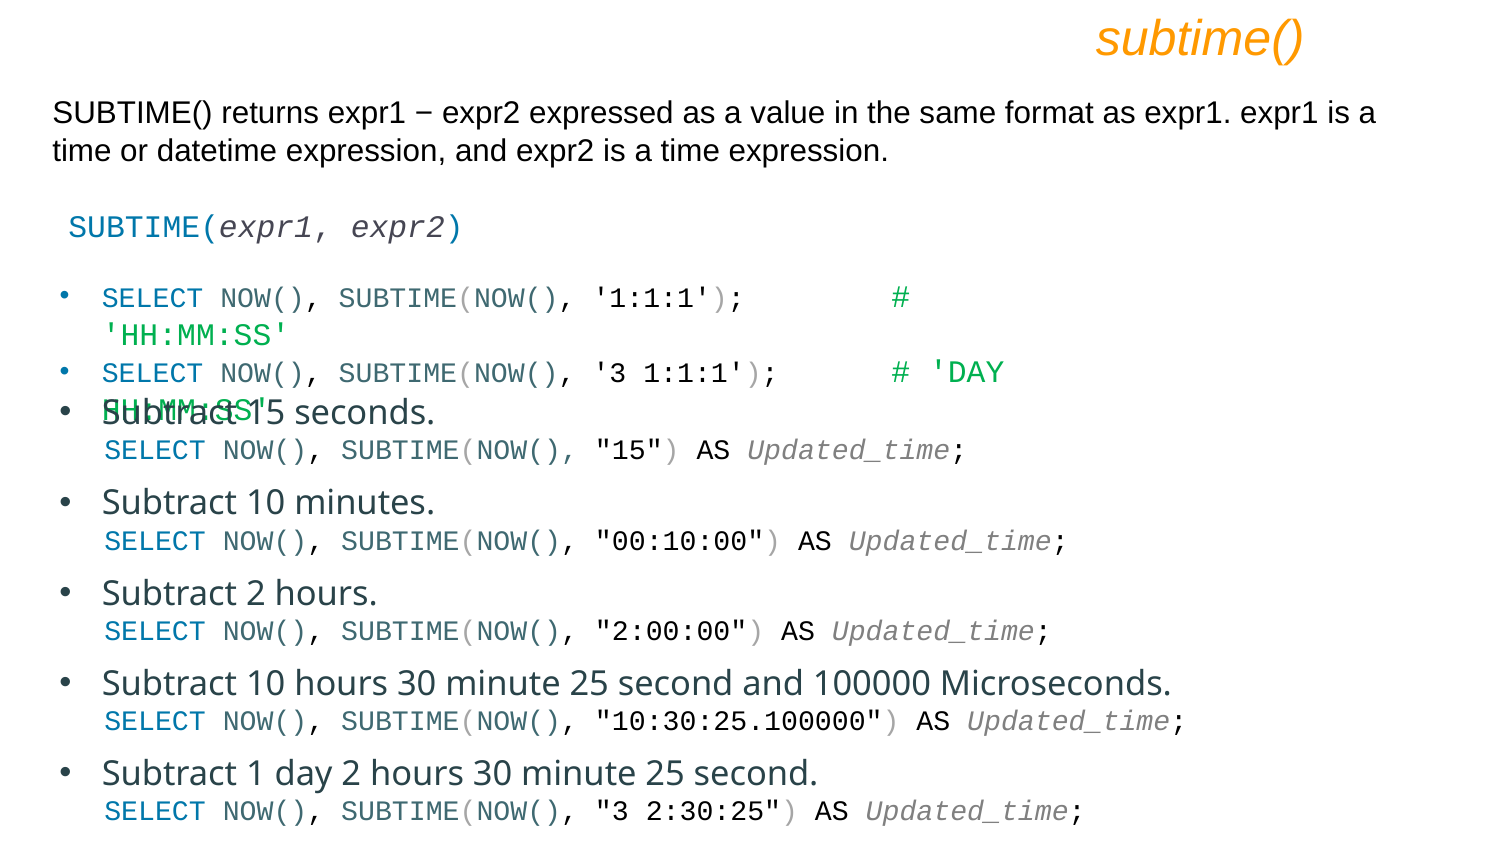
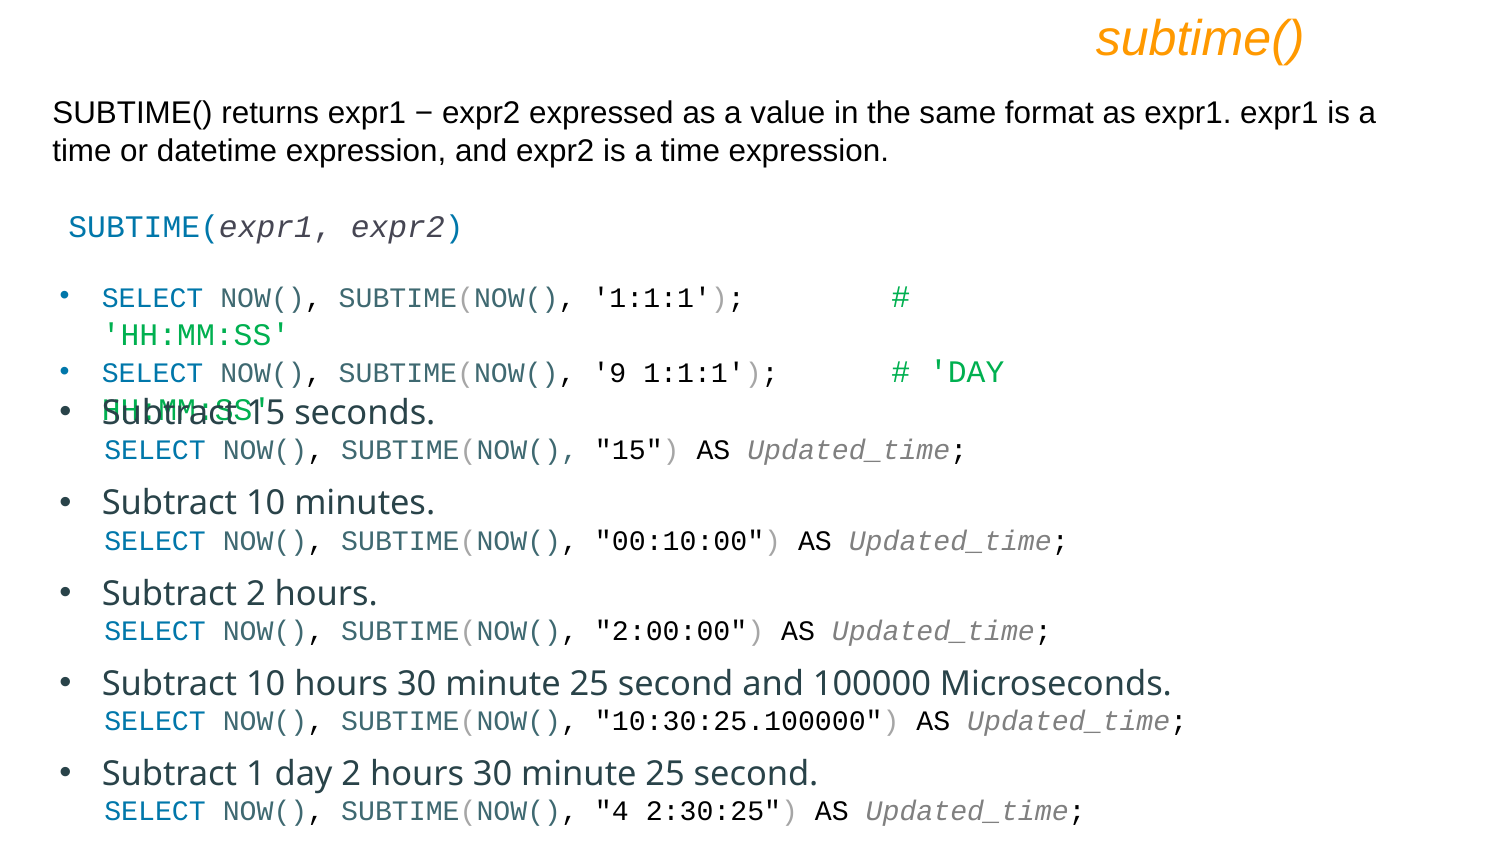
3 at (609, 374): 3 -> 9
3 at (612, 811): 3 -> 4
